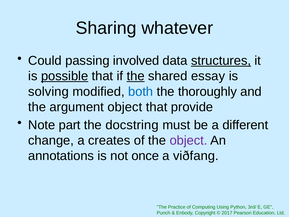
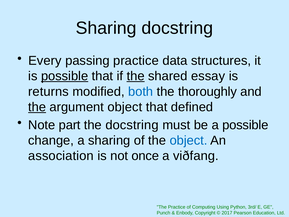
Sharing whatever: whatever -> docstring
Could: Could -> Every
passing involved: involved -> practice
structures underline: present -> none
solving: solving -> returns
the at (37, 107) underline: none -> present
provide: provide -> defined
a different: different -> possible
a creates: creates -> sharing
object at (189, 140) colour: purple -> blue
annotations: annotations -> association
